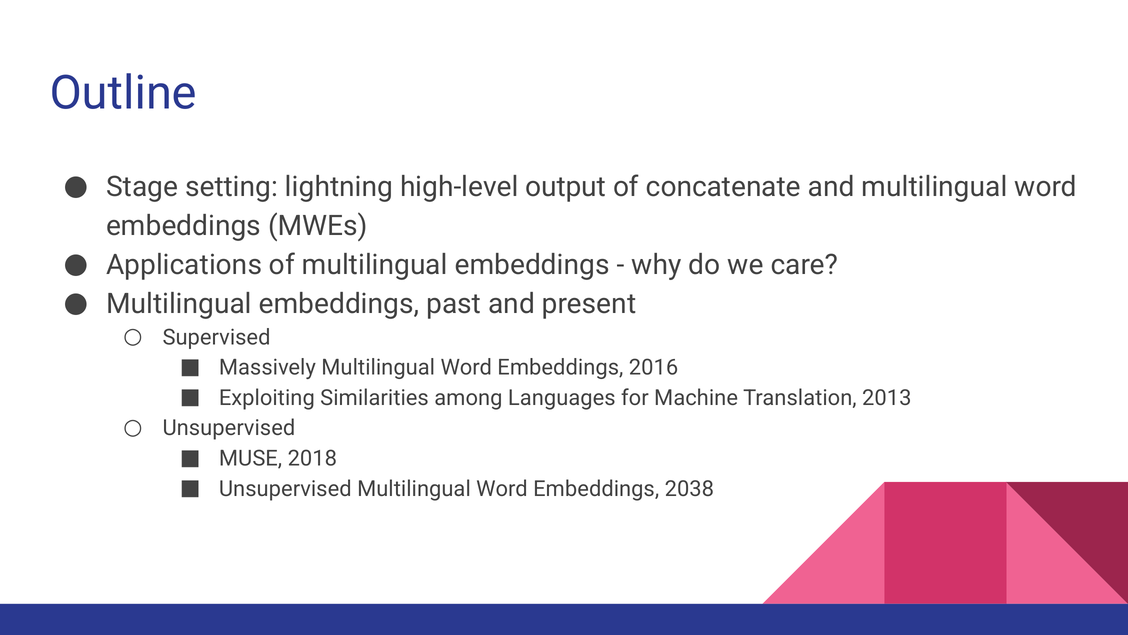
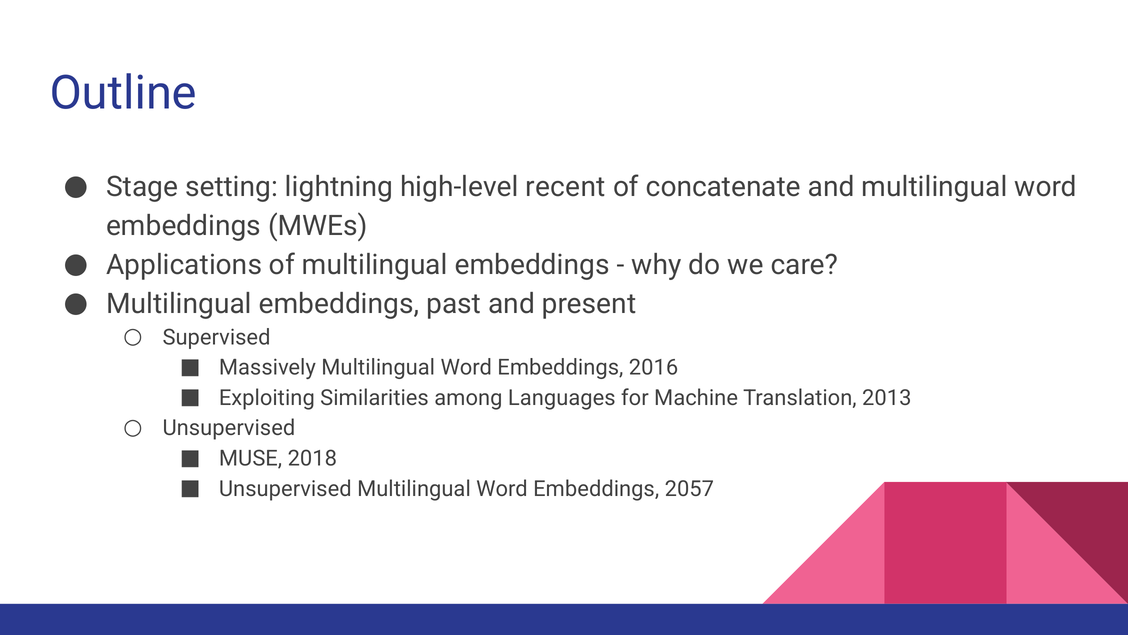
output: output -> recent
2038: 2038 -> 2057
